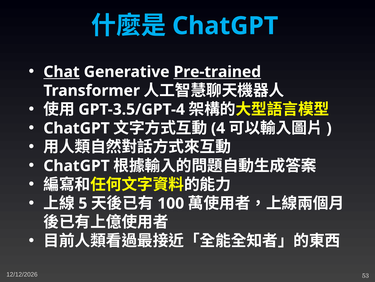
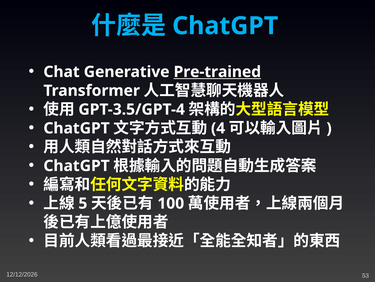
Chat underline: present -> none
